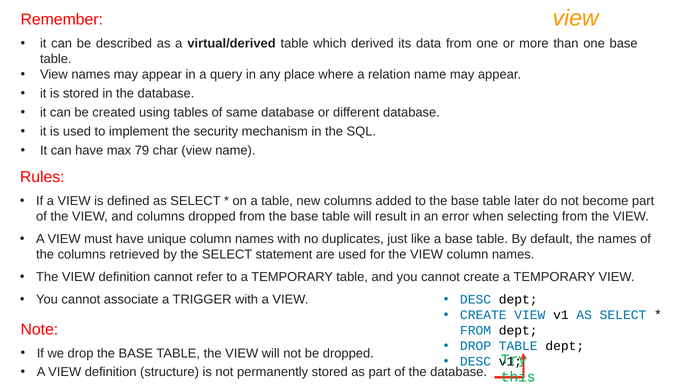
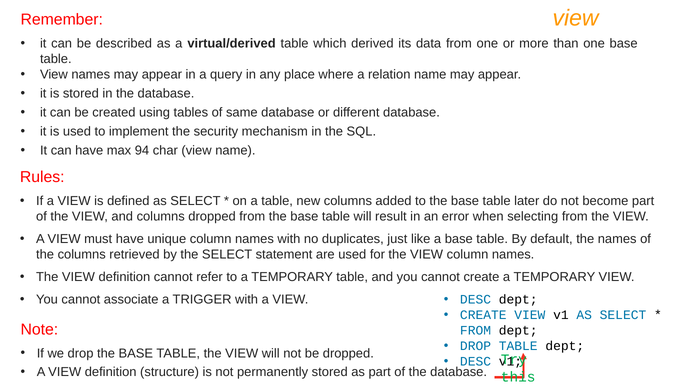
79: 79 -> 94
